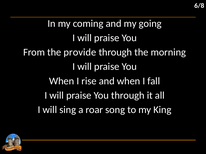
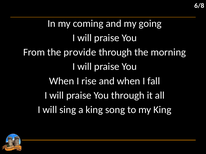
a roar: roar -> king
